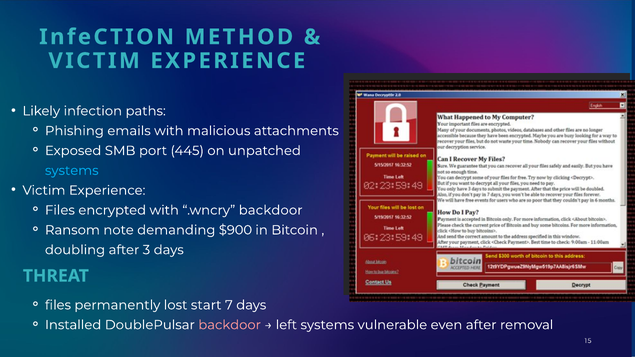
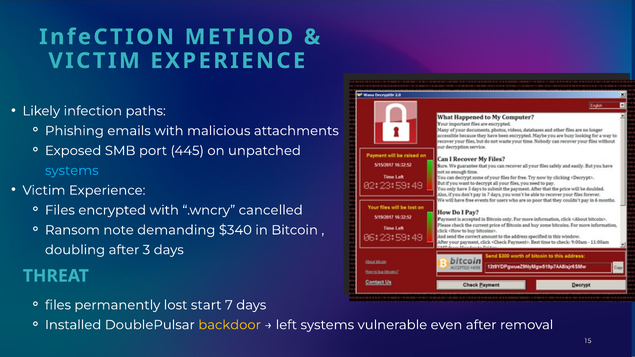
.wncry backdoor: backdoor -> cancelled
$900: $900 -> $340
backdoor at (230, 325) colour: pink -> yellow
